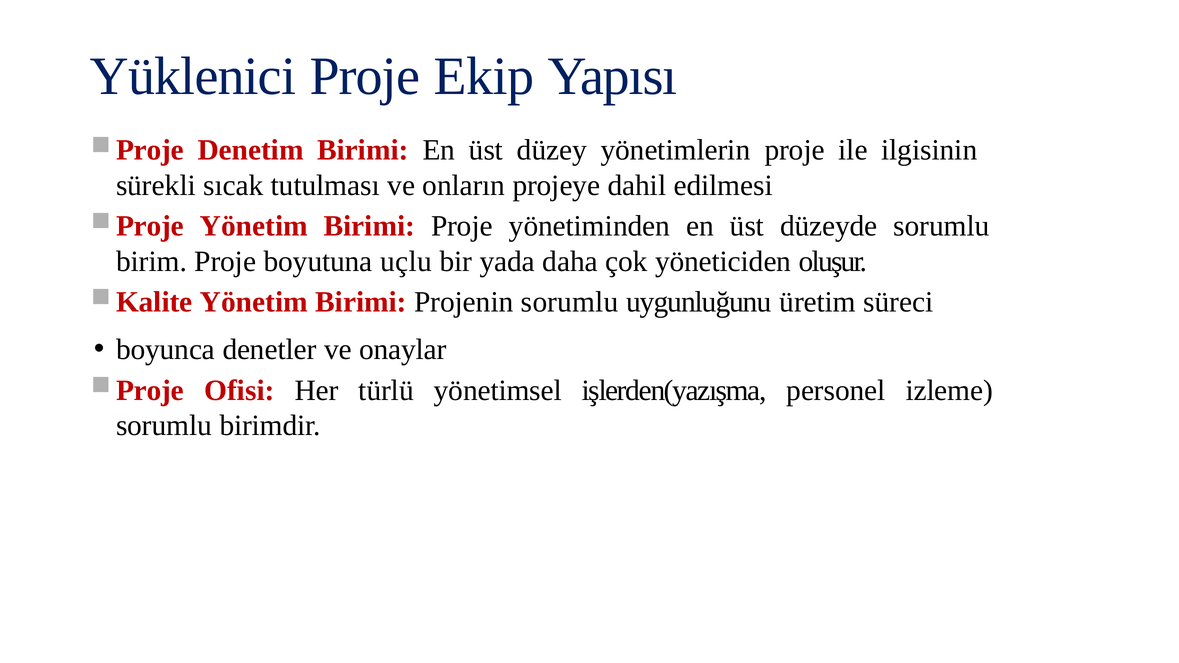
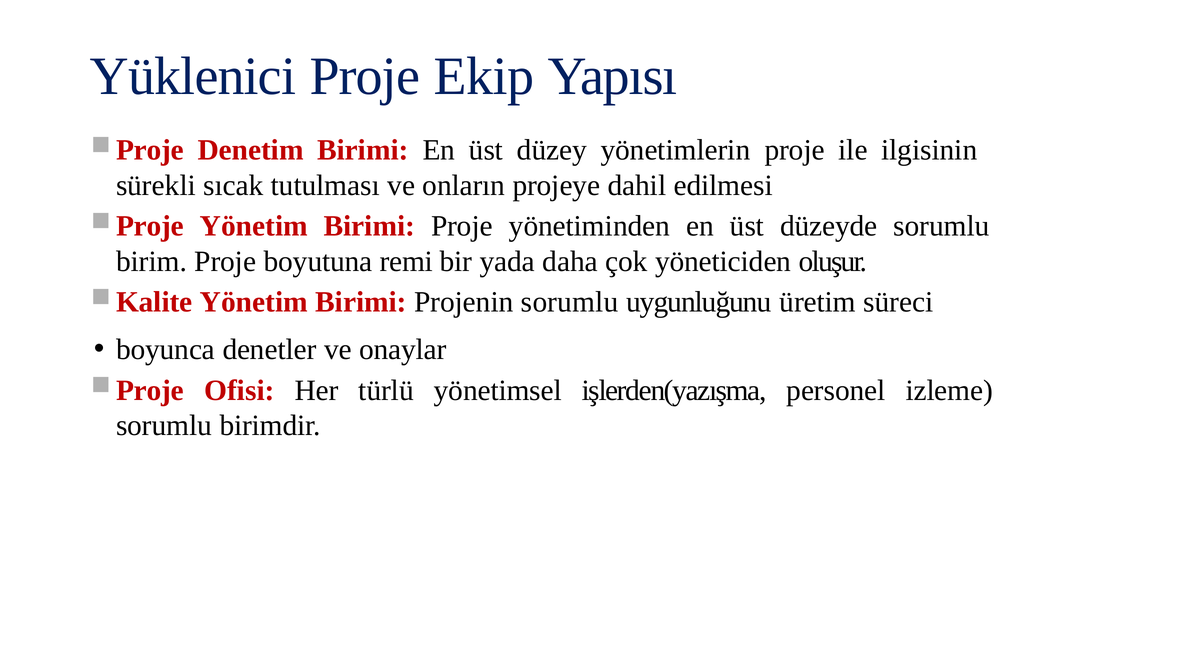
uçlu: uçlu -> remi
